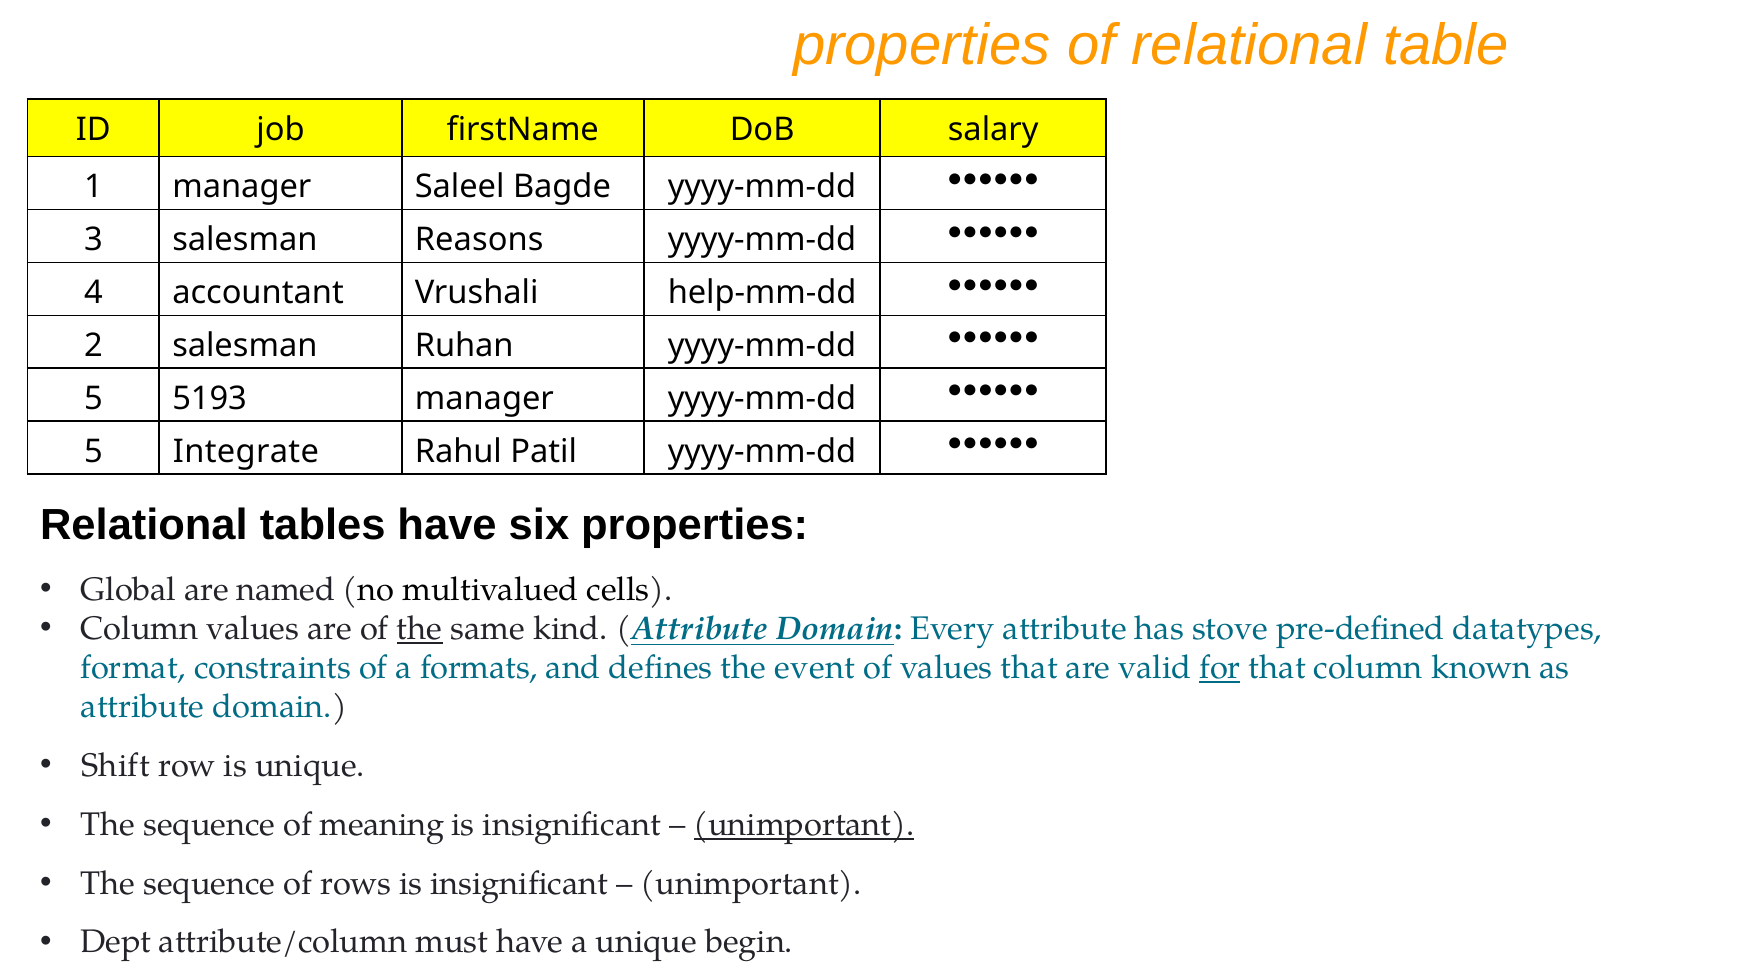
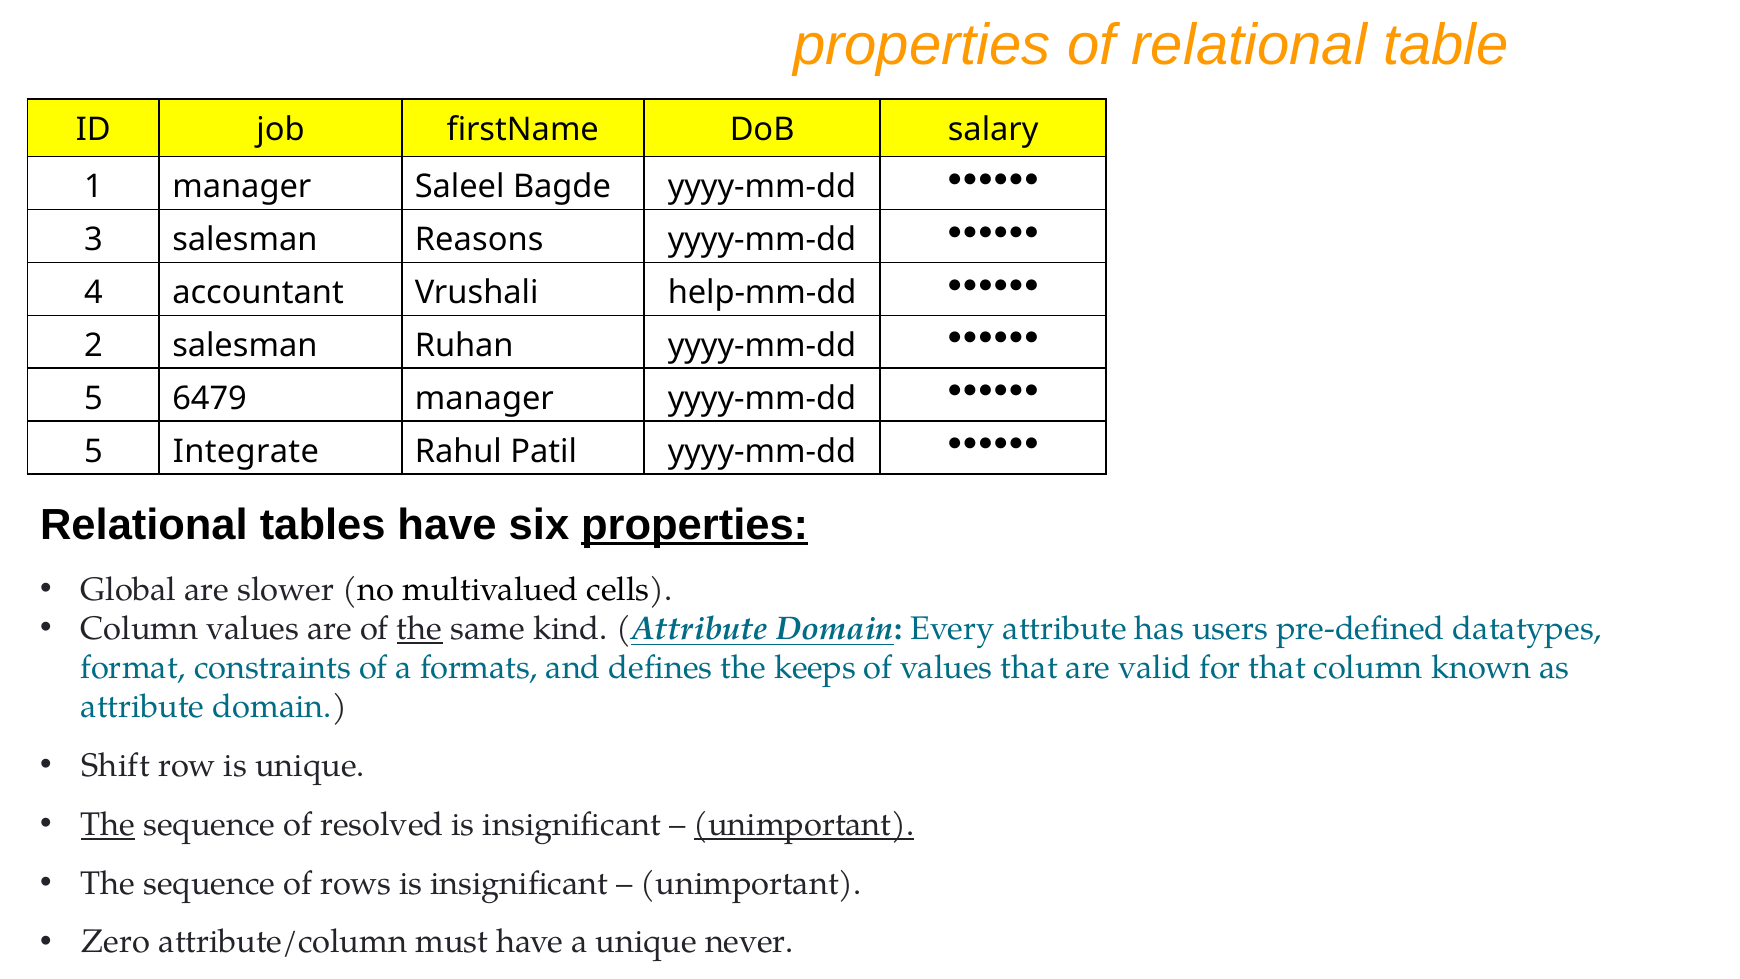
5193: 5193 -> 6479
properties at (695, 525) underline: none -> present
named: named -> slower
stove: stove -> users
event: event -> keeps
for underline: present -> none
The at (108, 824) underline: none -> present
meaning: meaning -> resolved
Dept: Dept -> Zero
begin: begin -> never
